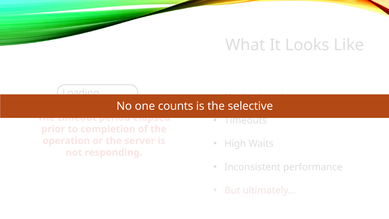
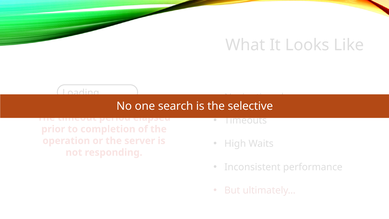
counts: counts -> search
